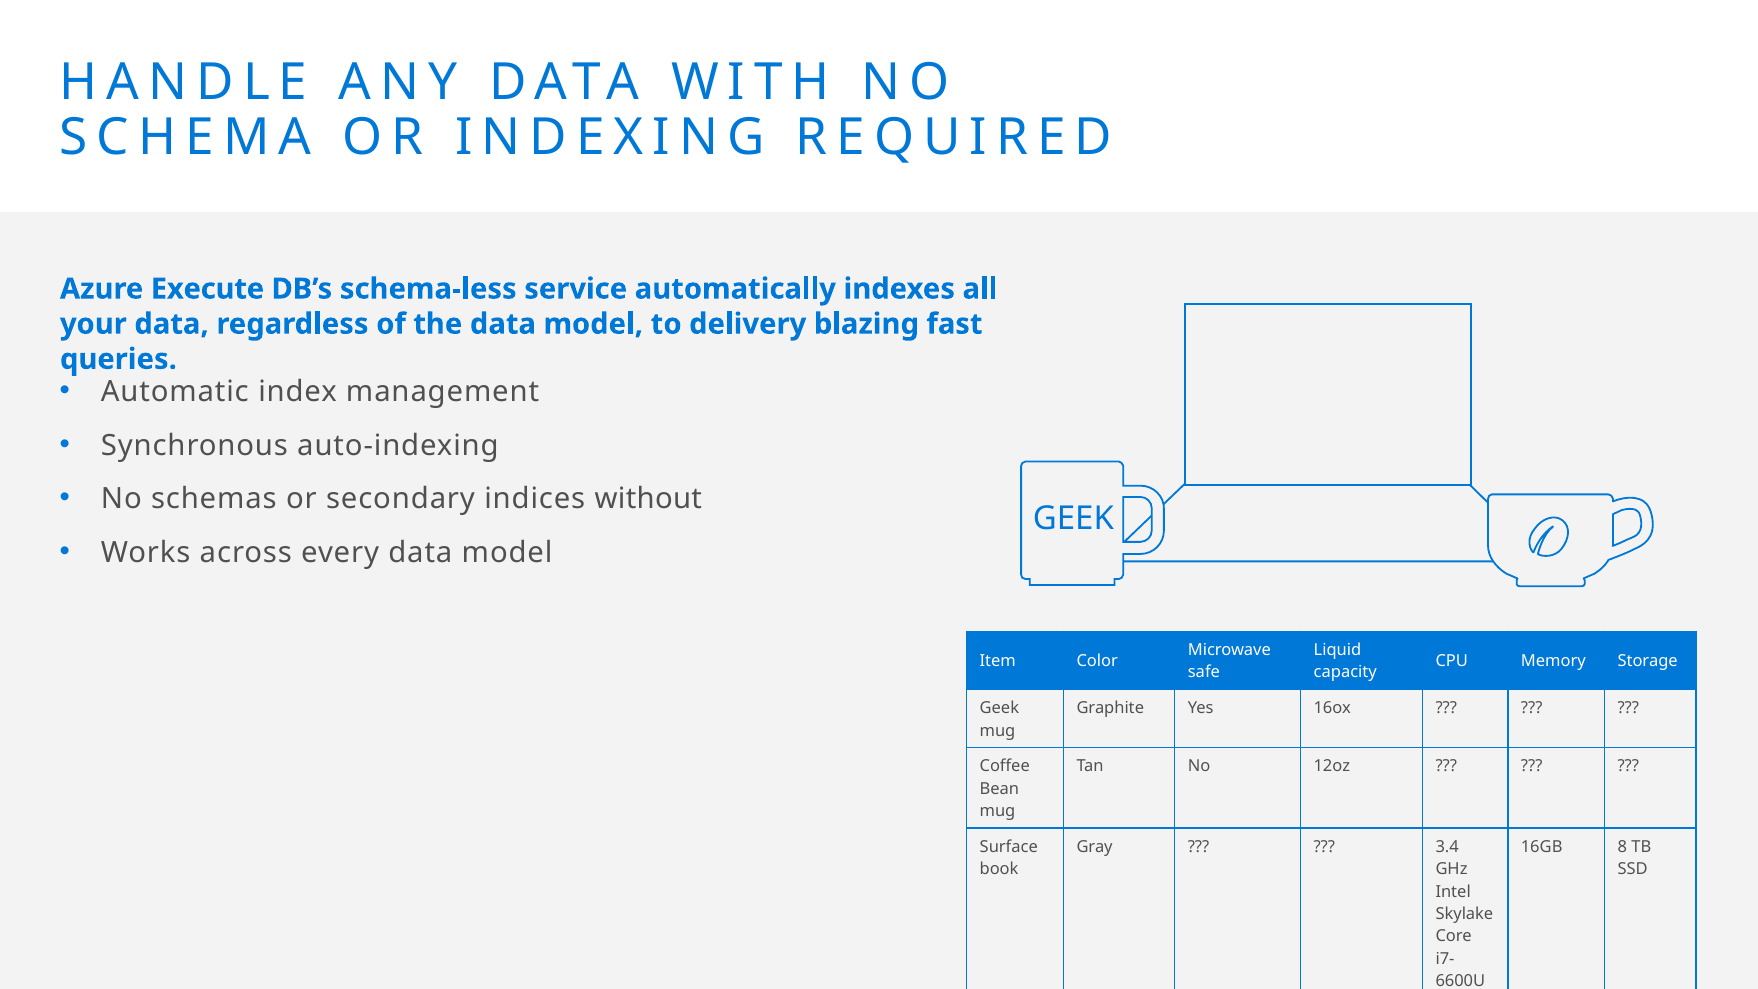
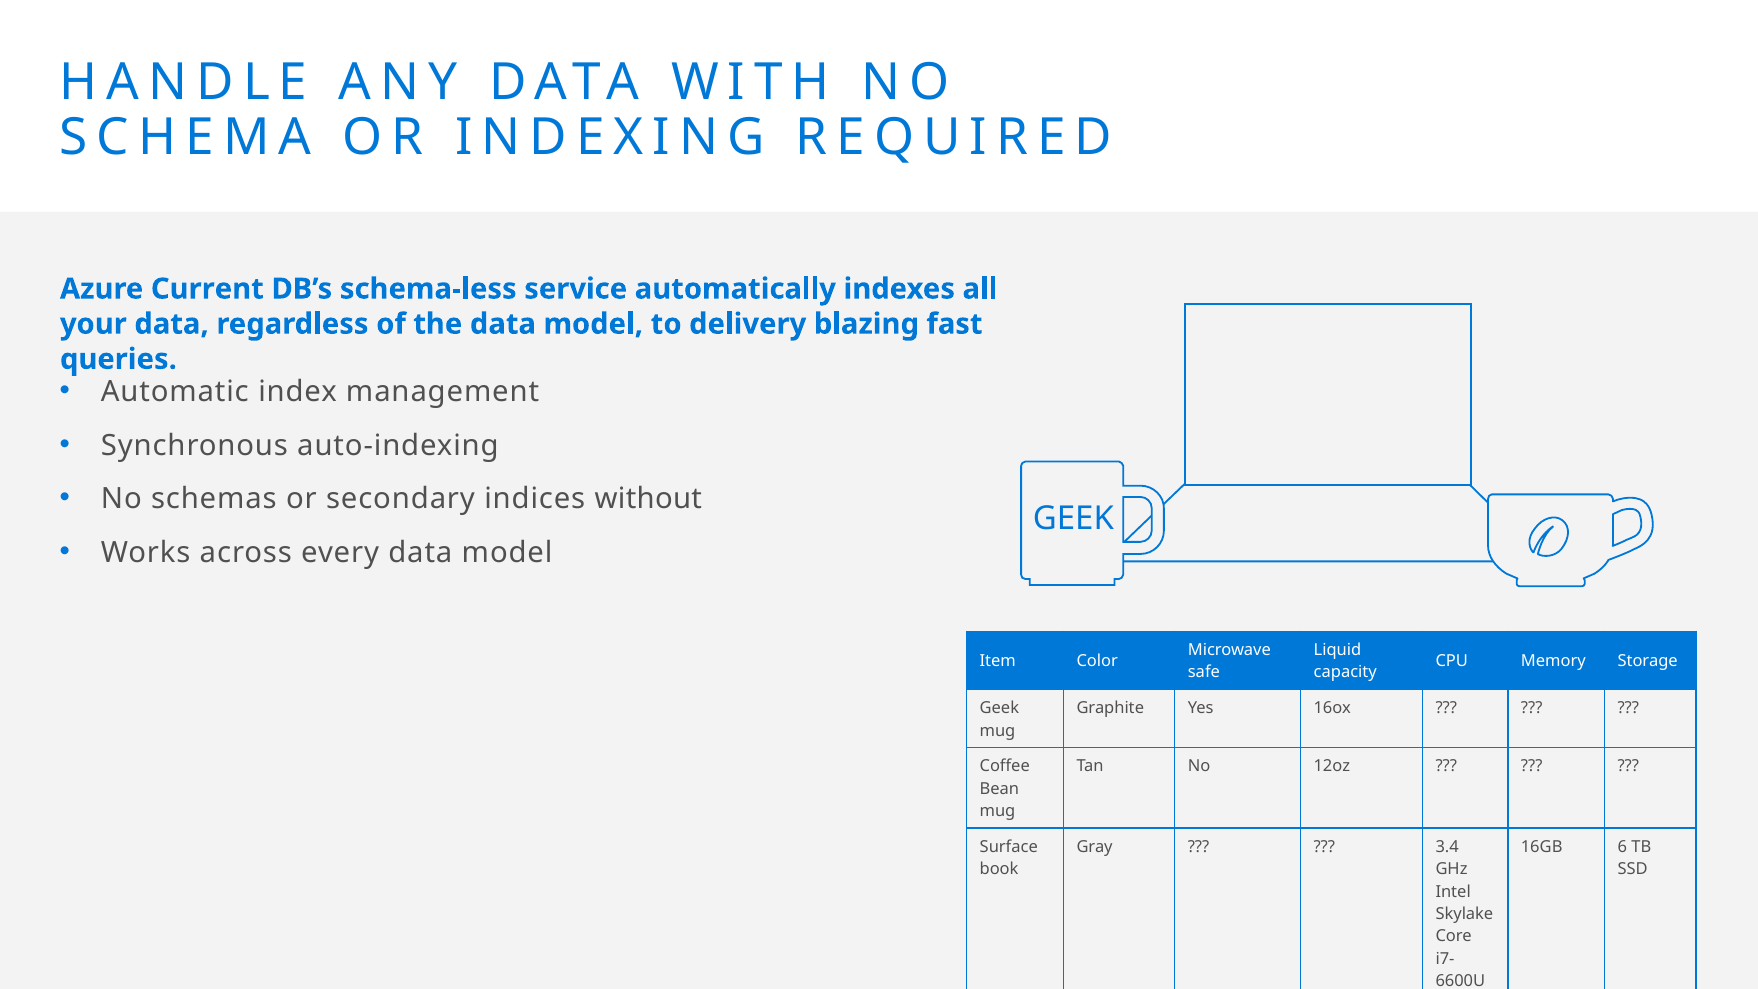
Execute: Execute -> Current
8: 8 -> 6
